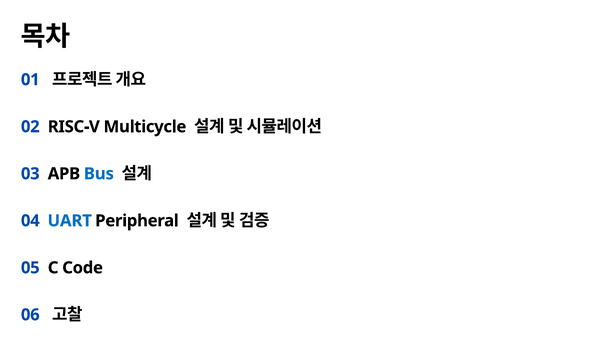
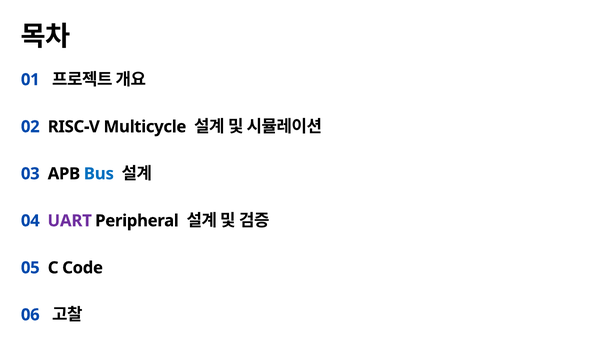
UART colour: blue -> purple
